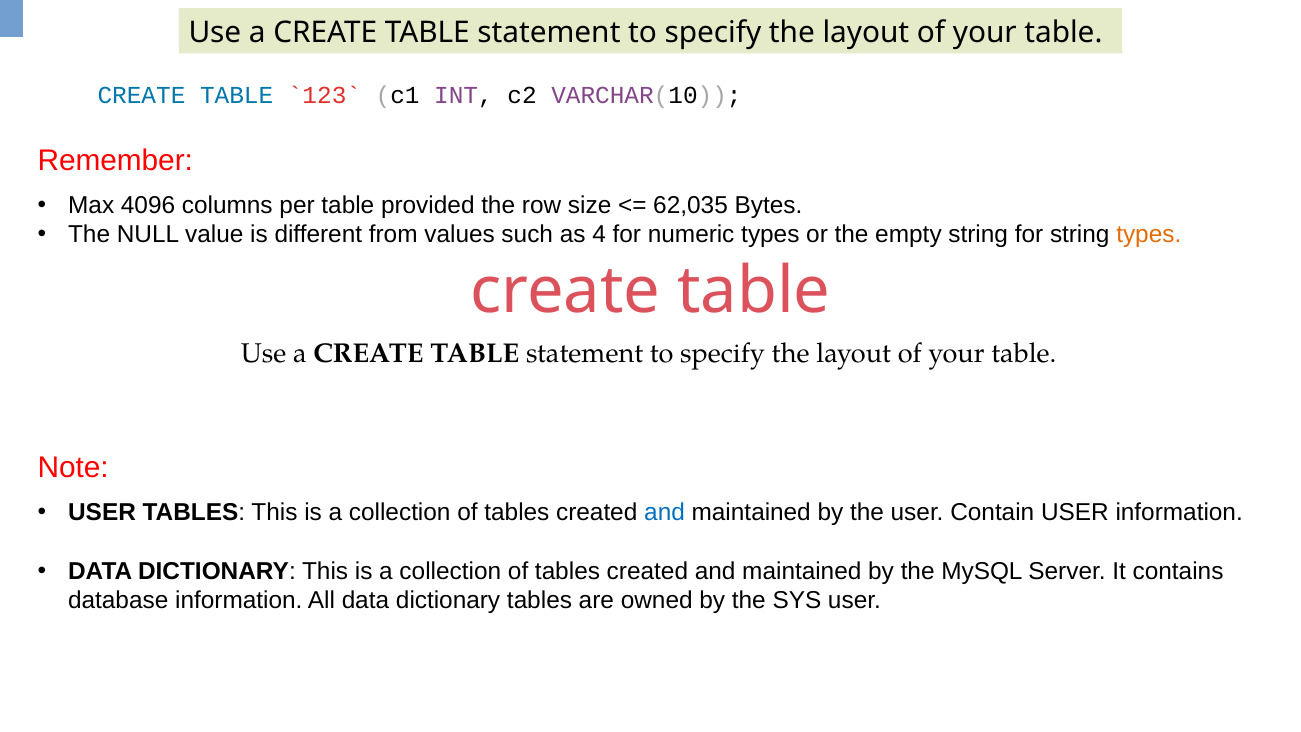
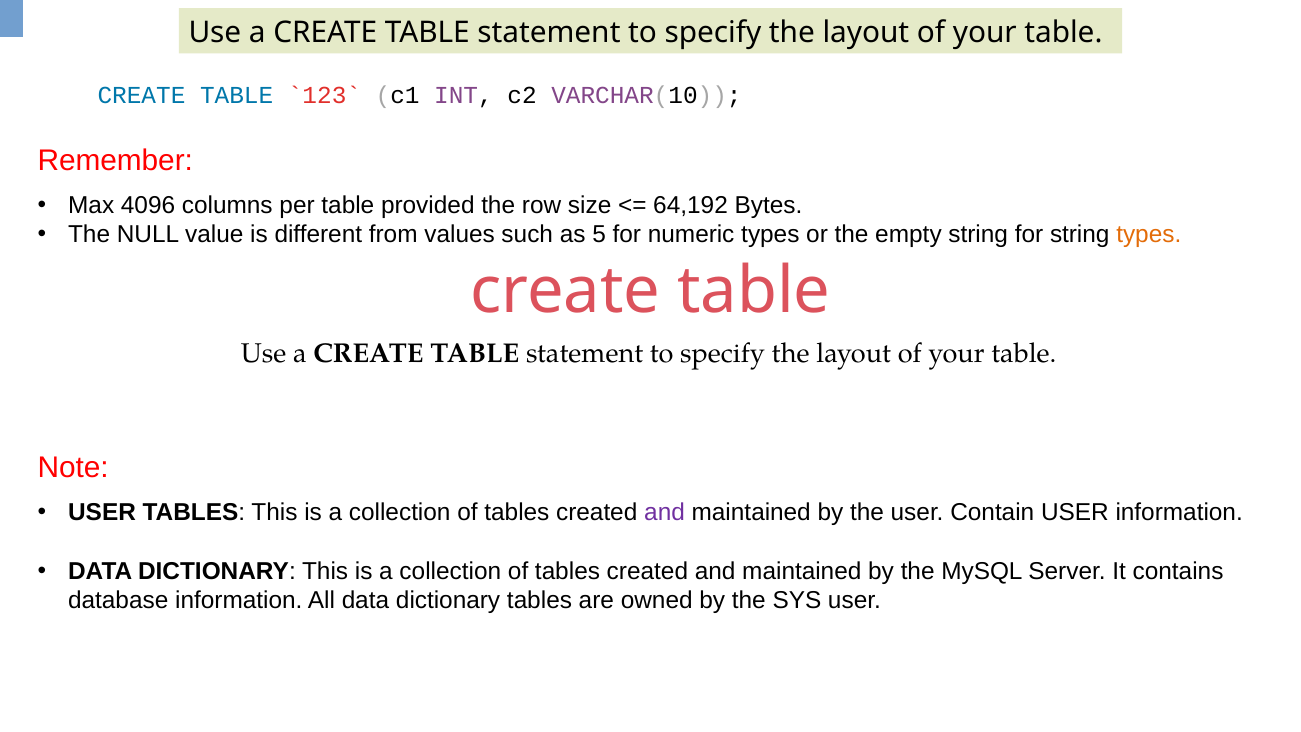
62,035: 62,035 -> 64,192
4: 4 -> 5
and at (665, 513) colour: blue -> purple
